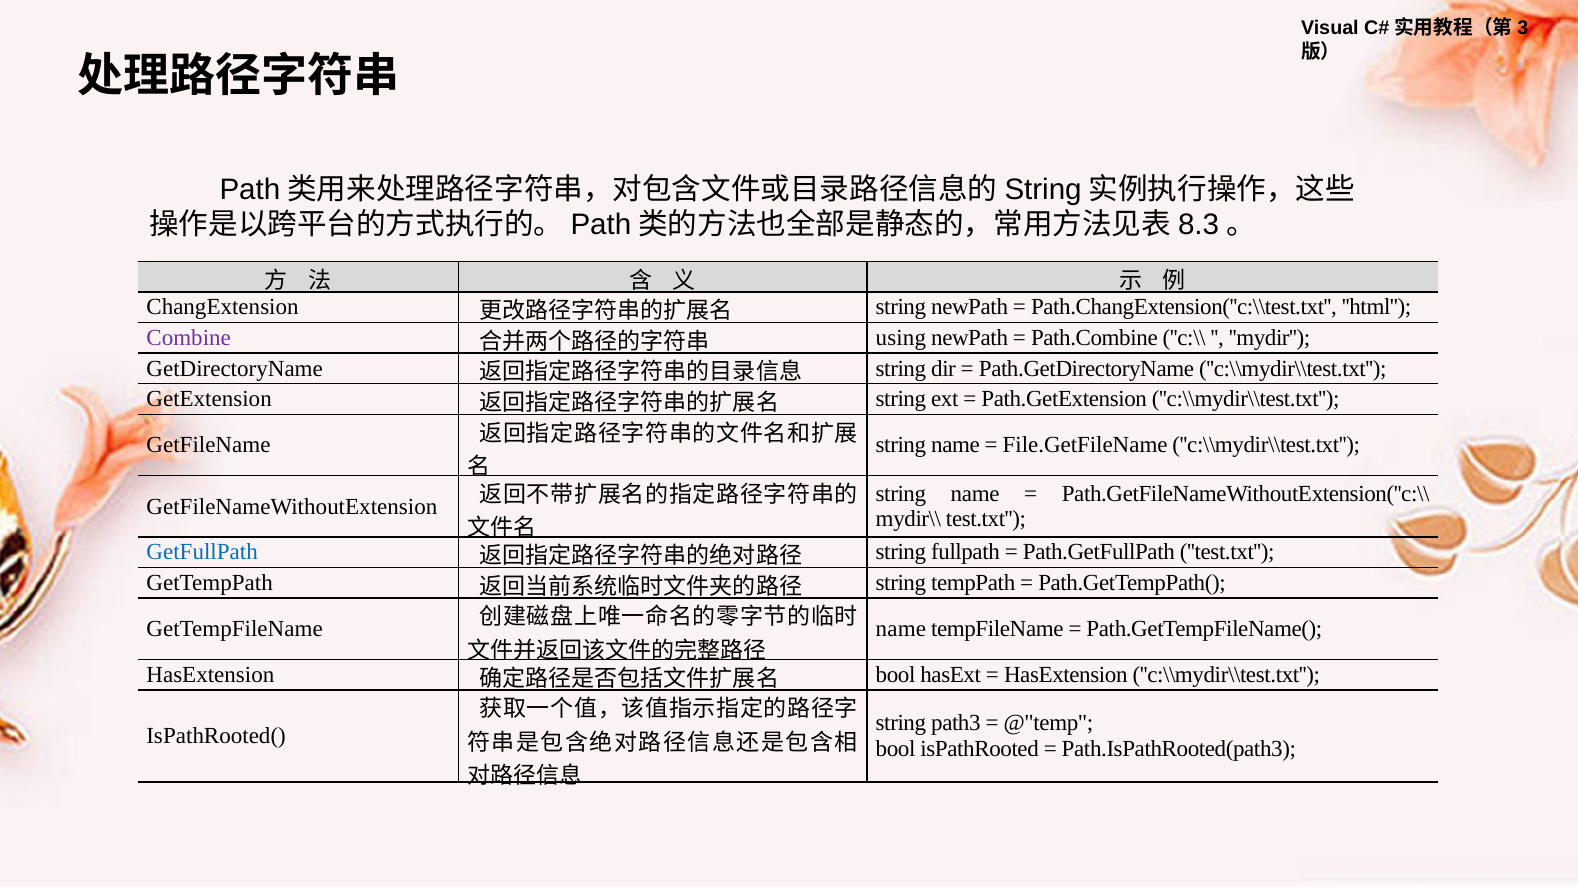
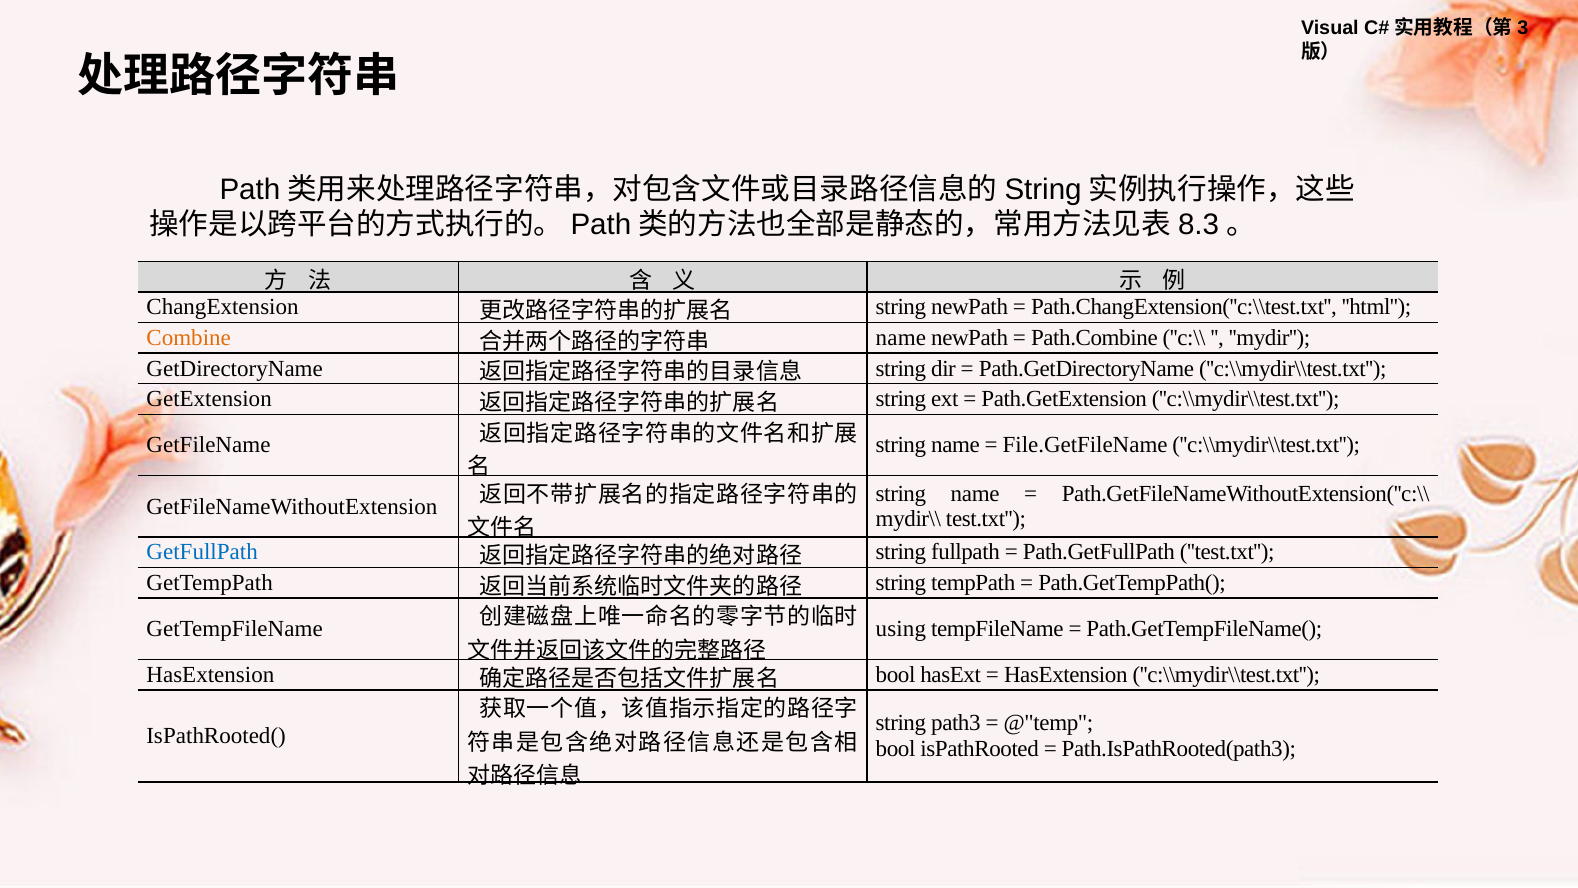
Combine colour: purple -> orange
using at (901, 338): using -> name
name at (901, 629): name -> using
